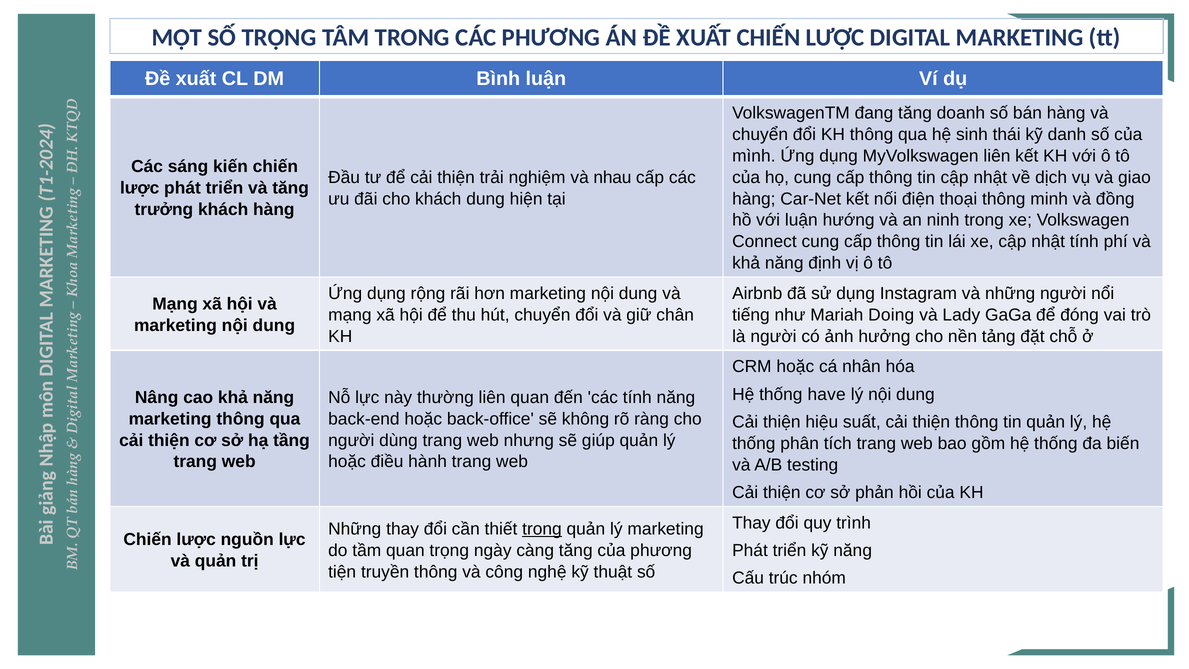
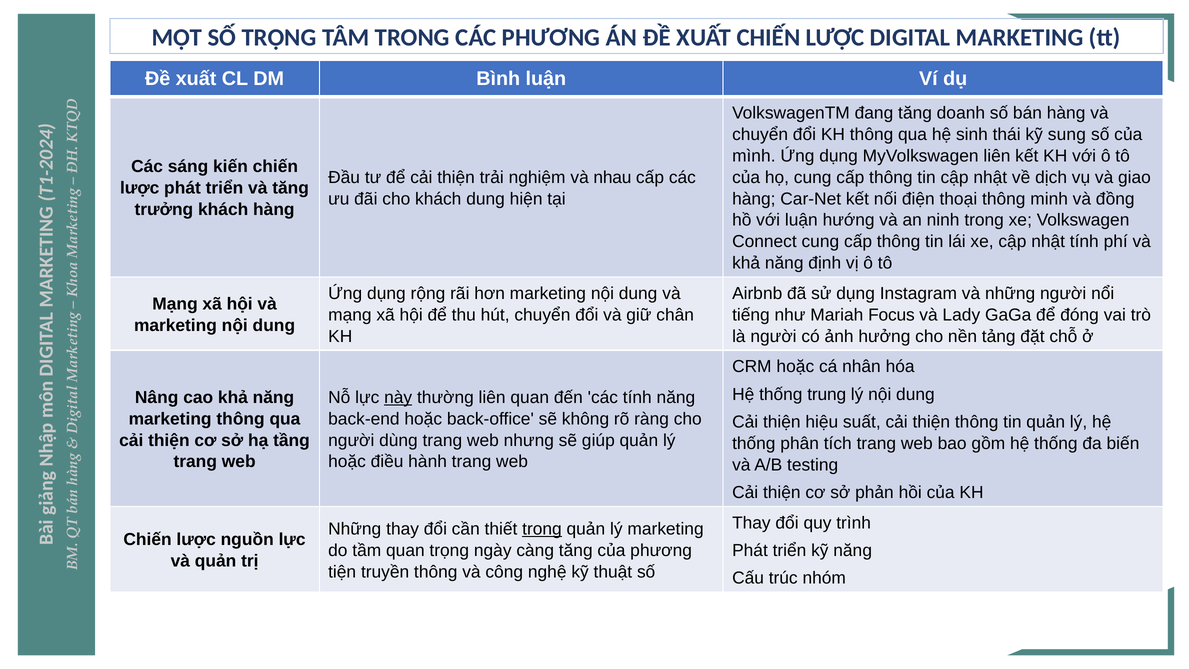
danh: danh -> sung
Doing: Doing -> Focus
have: have -> trung
này underline: none -> present
